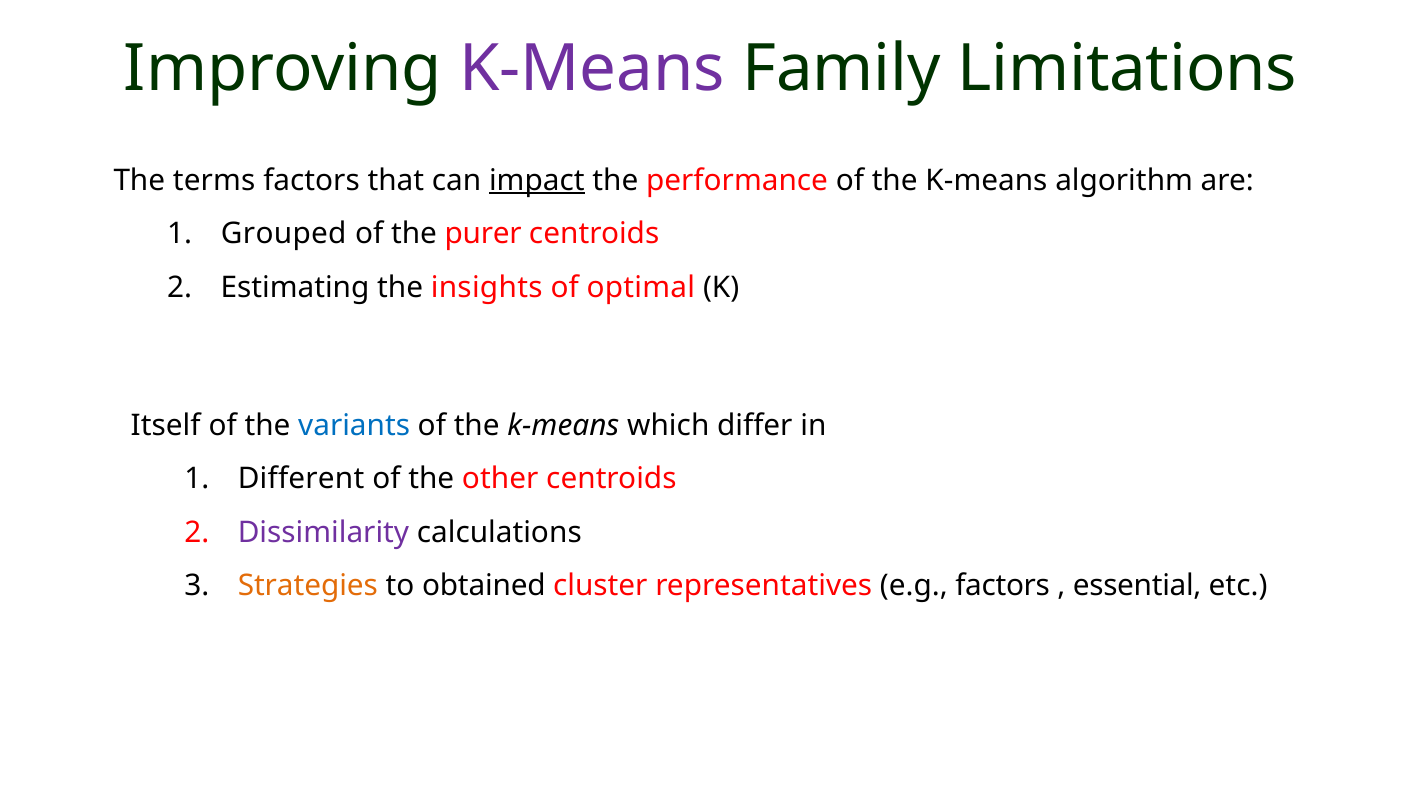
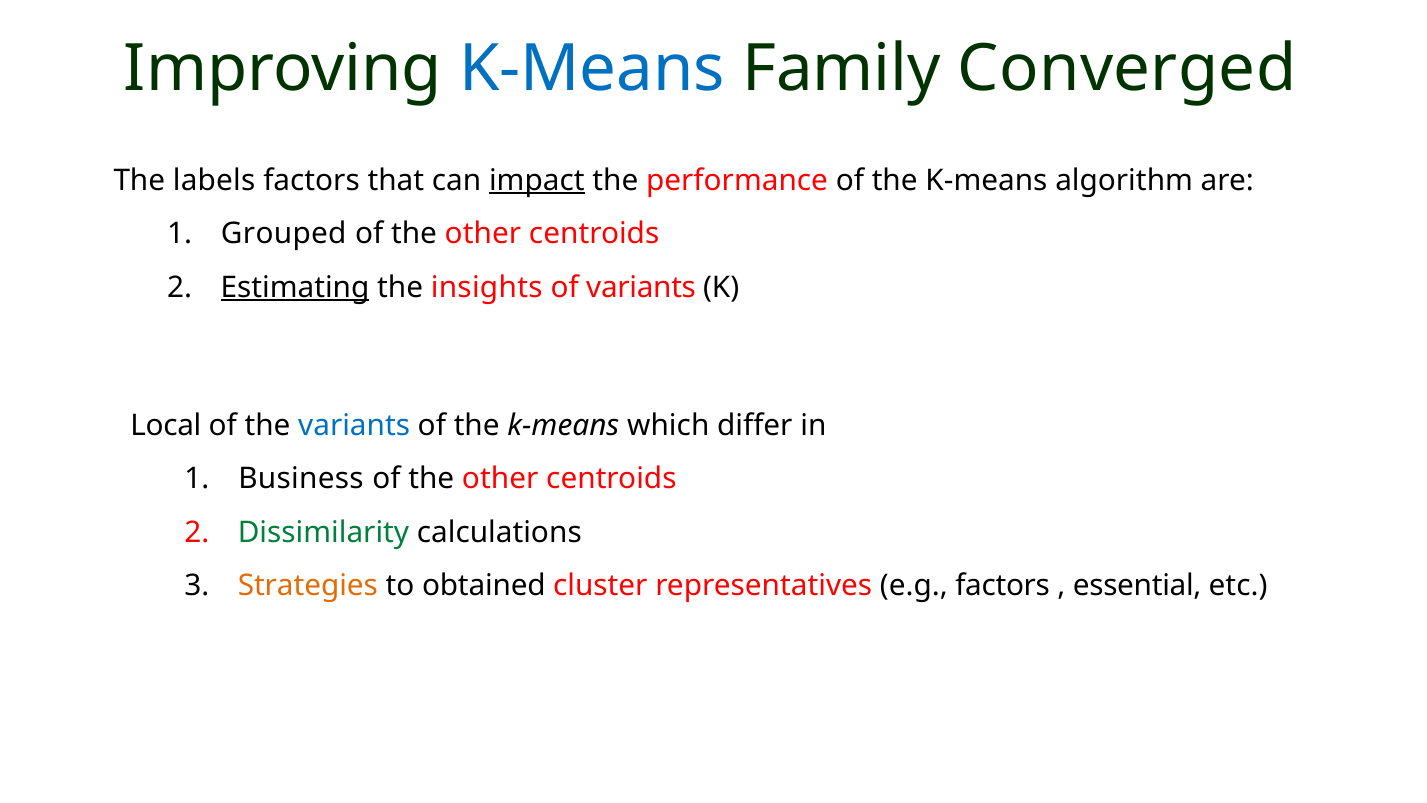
K-Means at (592, 69) colour: purple -> blue
Limitations: Limitations -> Converged
terms: terms -> labels
purer at (483, 234): purer -> other
Estimating underline: none -> present
of optimal: optimal -> variants
Itself: Itself -> Local
Different: Different -> Business
Dissimilarity colour: purple -> green
